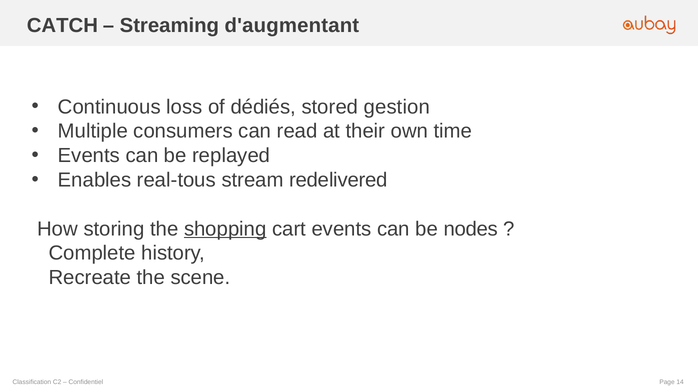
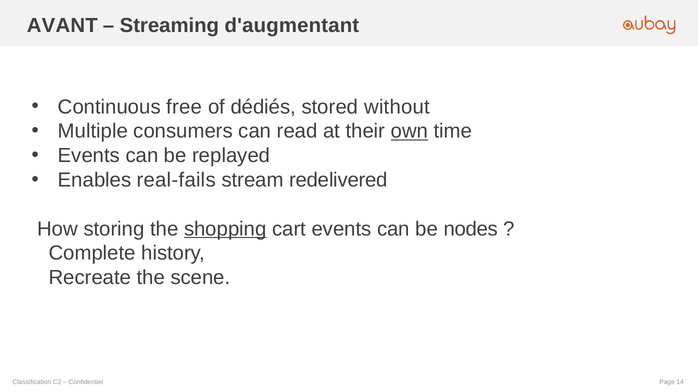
CATCH: CATCH -> AVANT
loss: loss -> free
gestion: gestion -> without
own underline: none -> present
real-tous: real-tous -> real-fails
